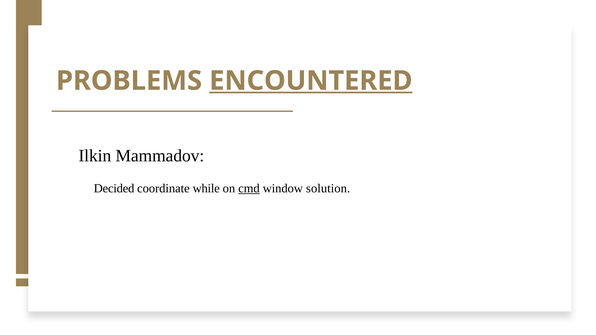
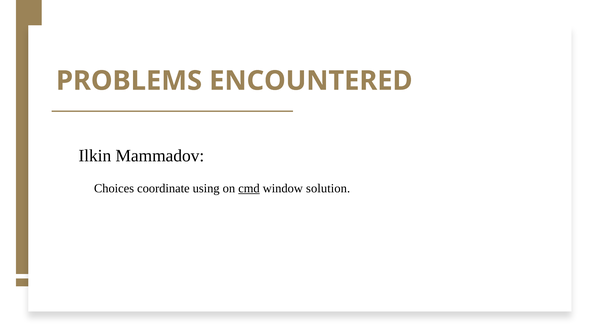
ENCOUNTERED underline: present -> none
Decided: Decided -> Choices
while: while -> using
